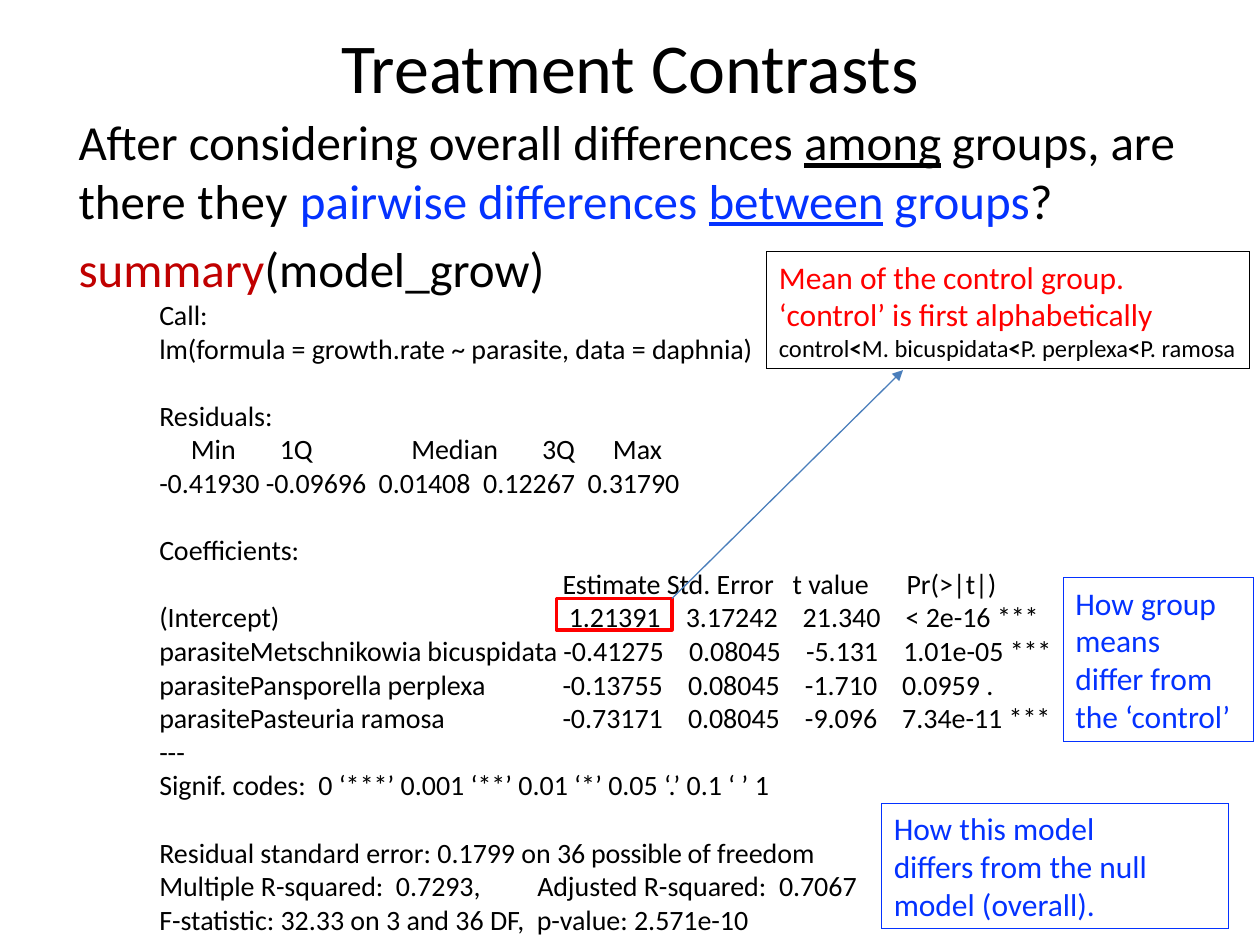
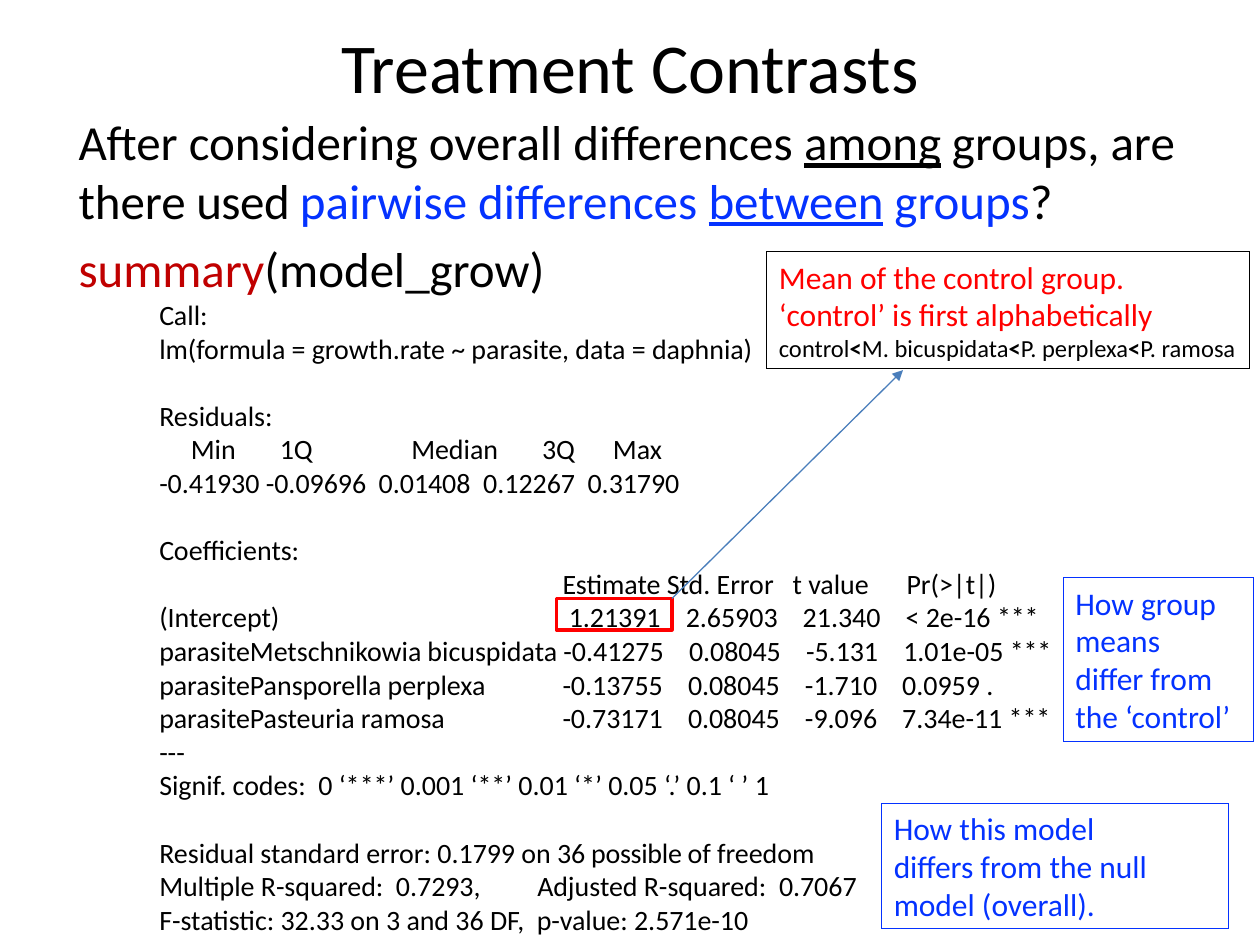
they: they -> used
3.17242: 3.17242 -> 2.65903
